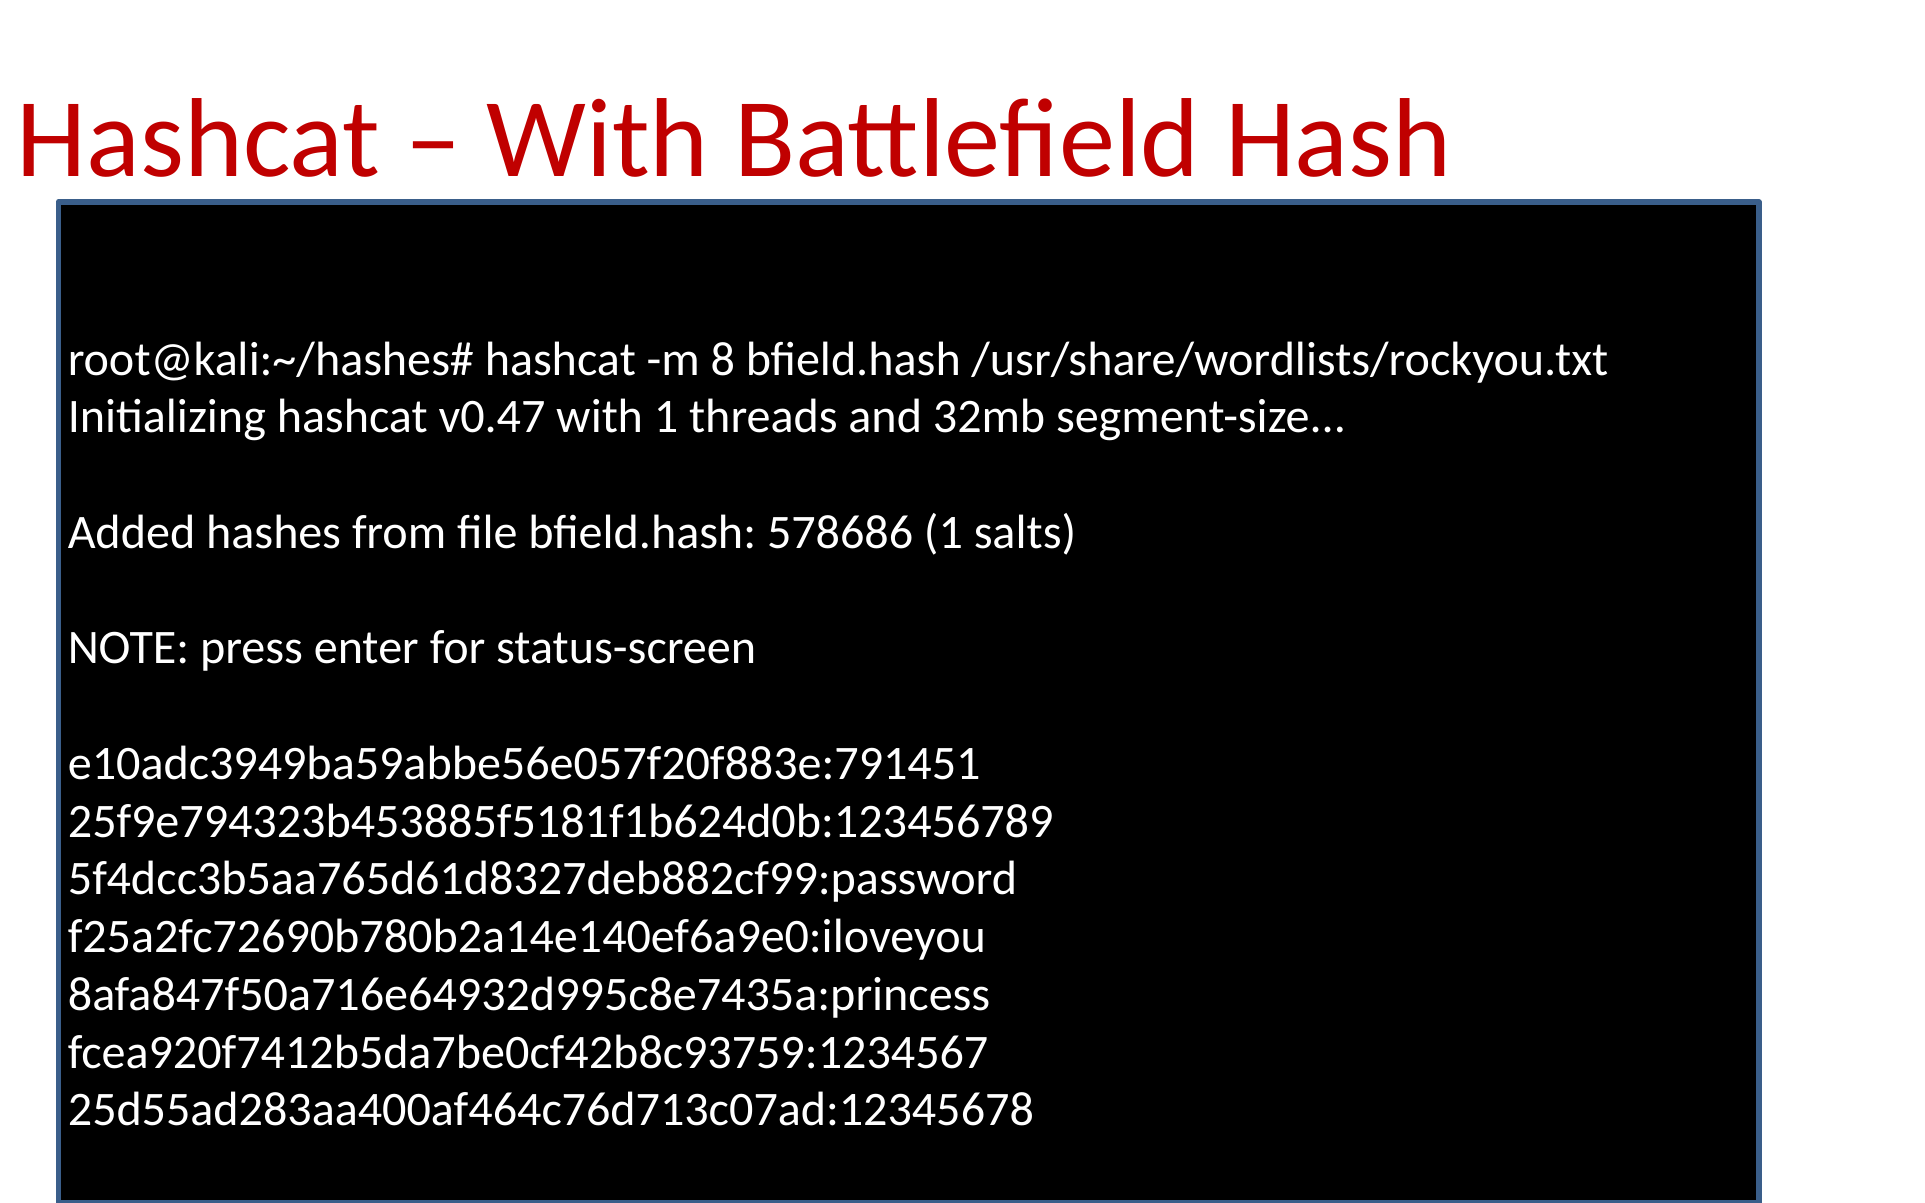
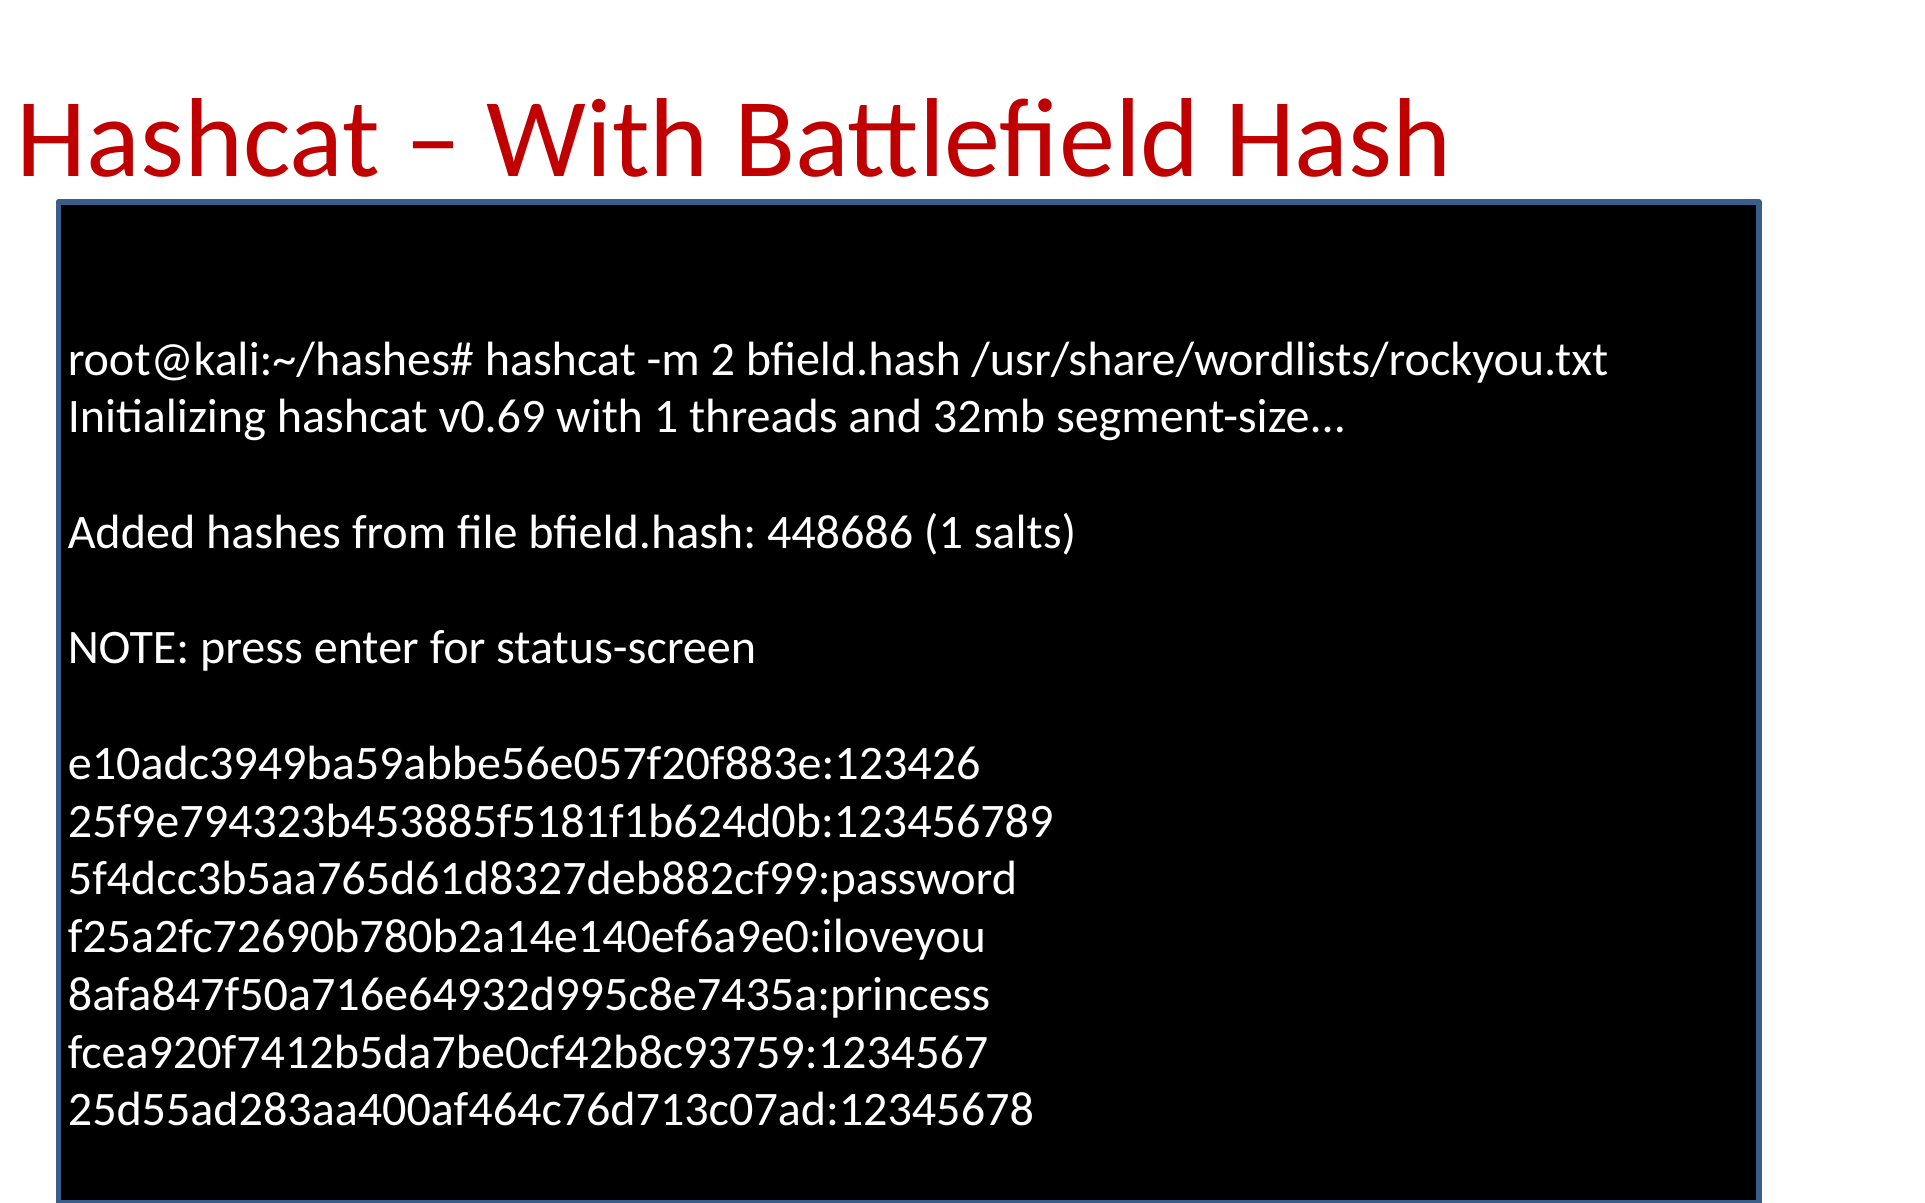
8: 8 -> 2
v0.47: v0.47 -> v0.69
578686: 578686 -> 448686
e10adc3949ba59abbe56e057f20f883e:791451: e10adc3949ba59abbe56e057f20f883e:791451 -> e10adc3949ba59abbe56e057f20f883e:123426
